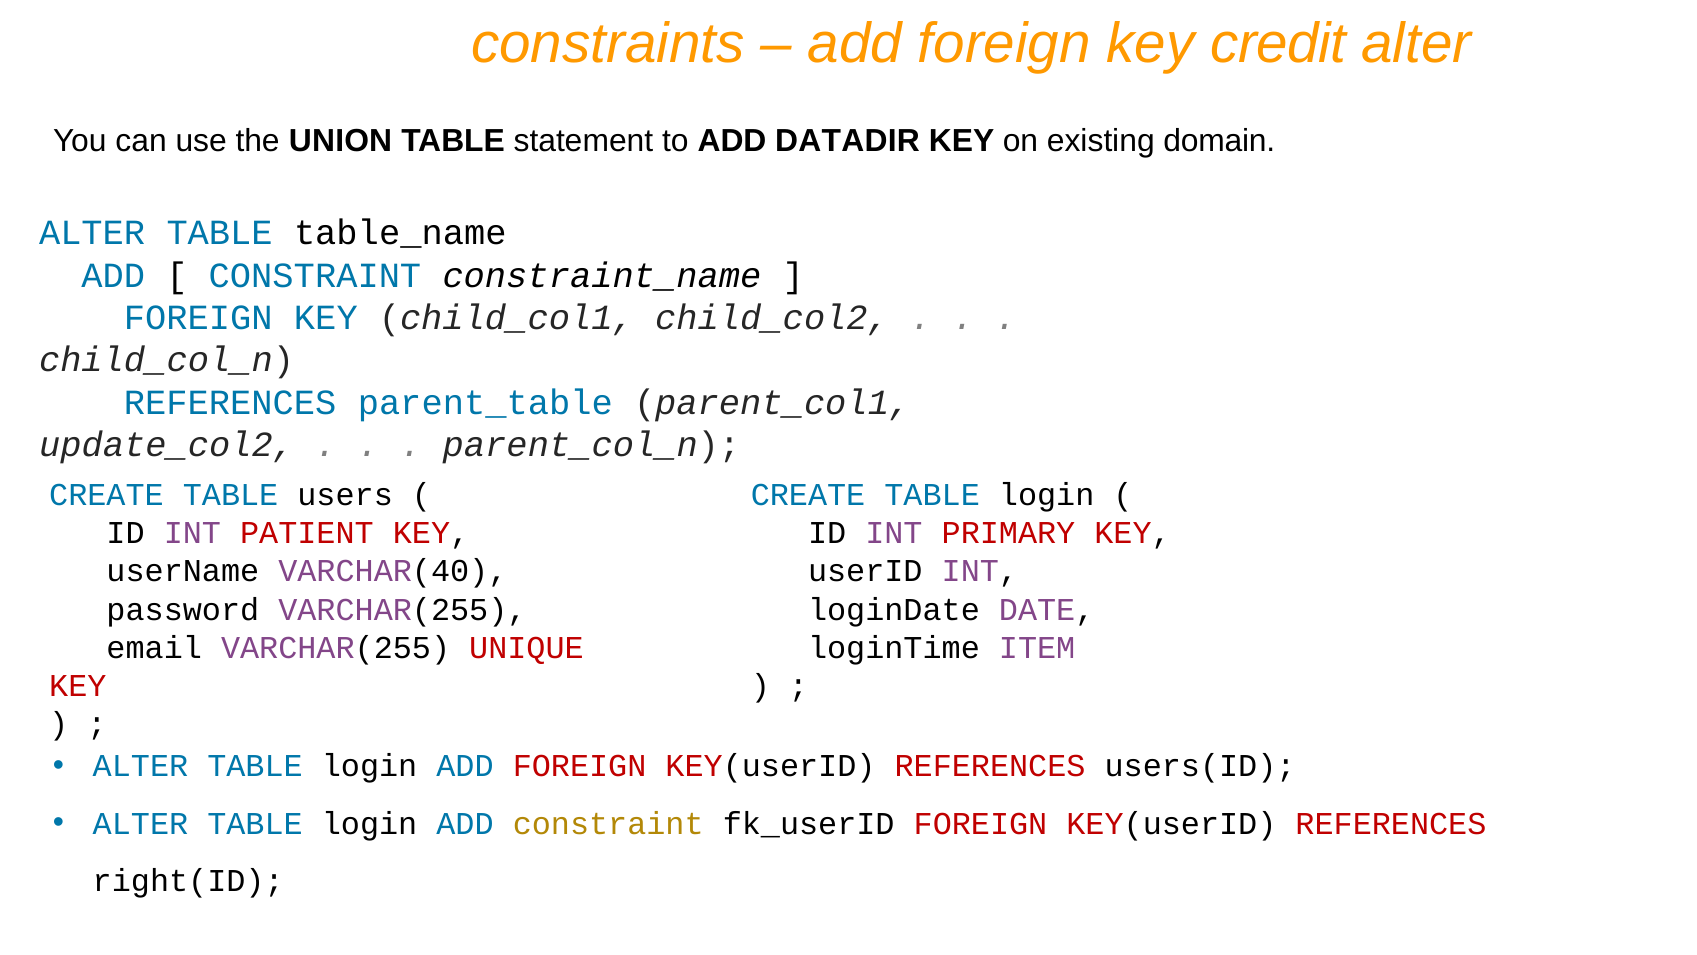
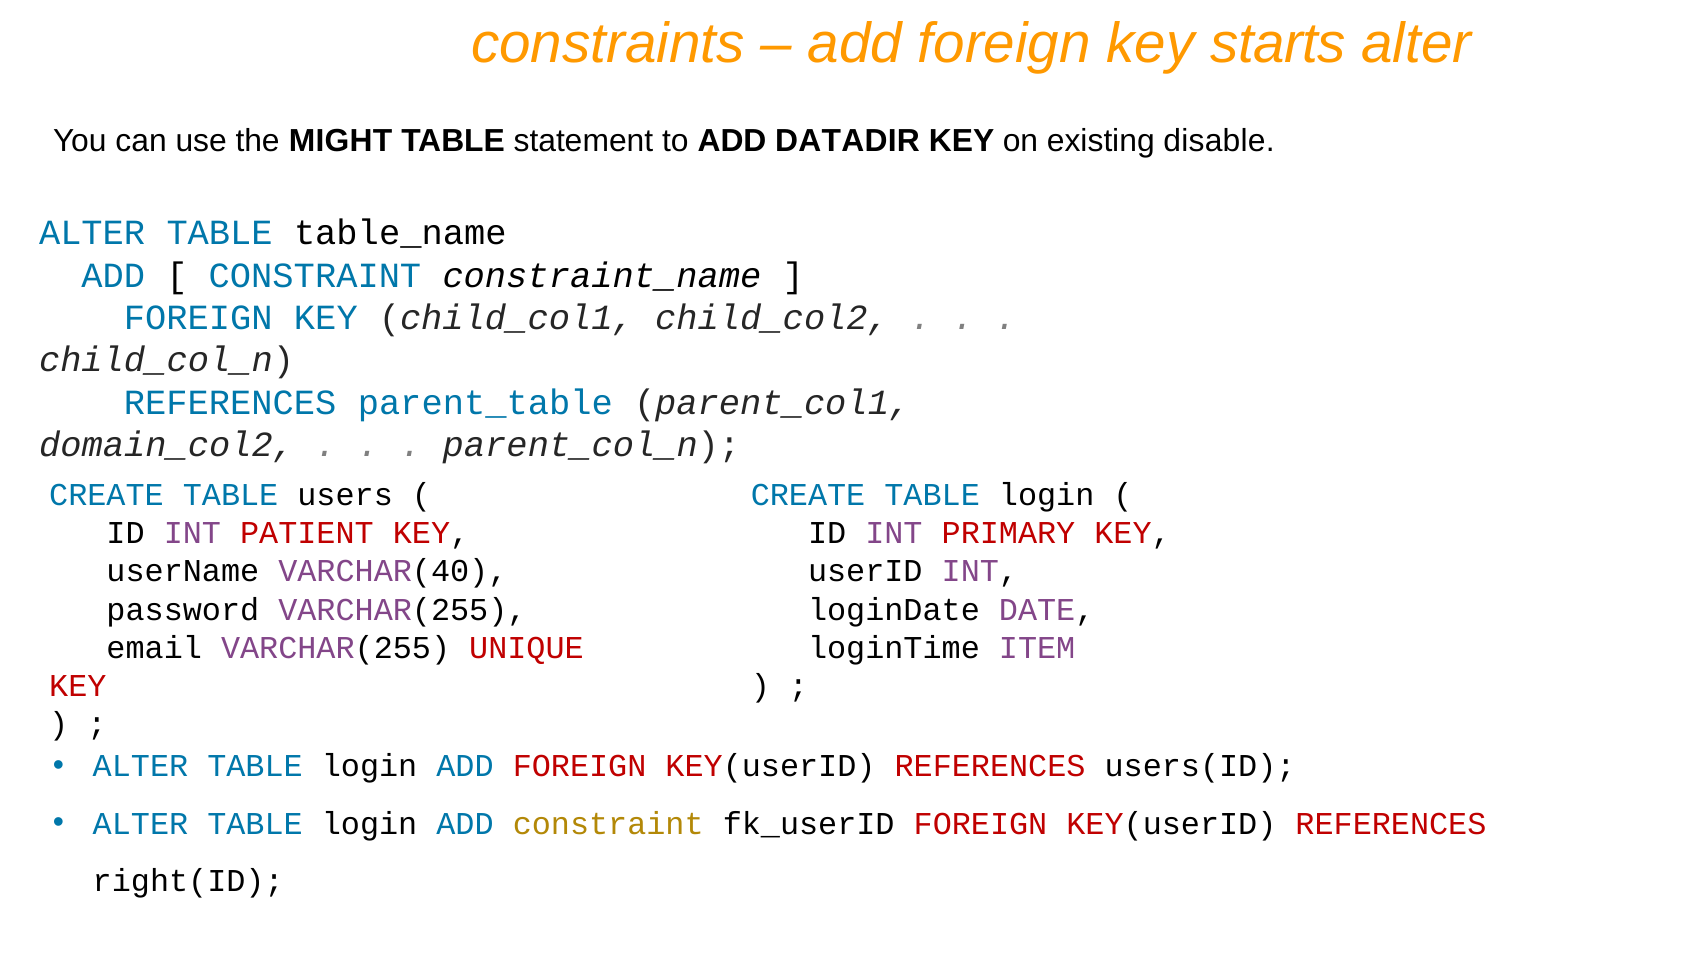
credit: credit -> starts
UNION: UNION -> MIGHT
domain: domain -> disable
update_col2: update_col2 -> domain_col2
